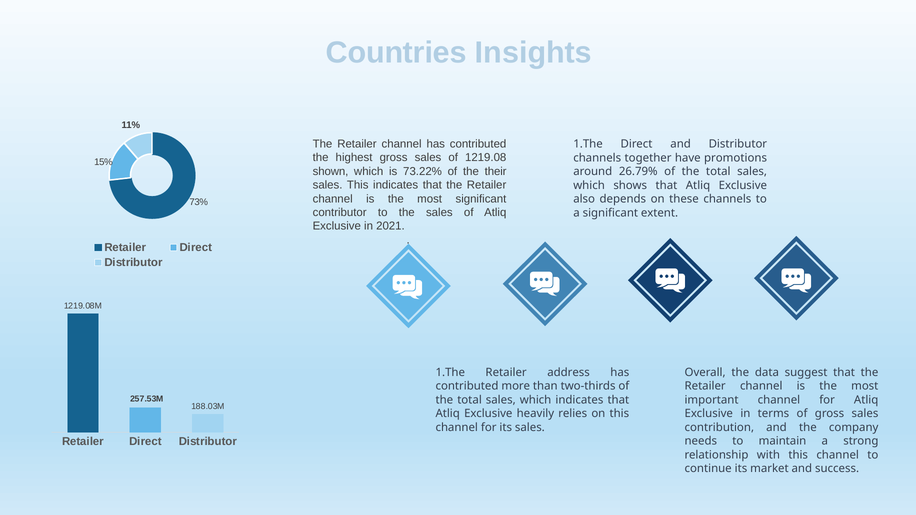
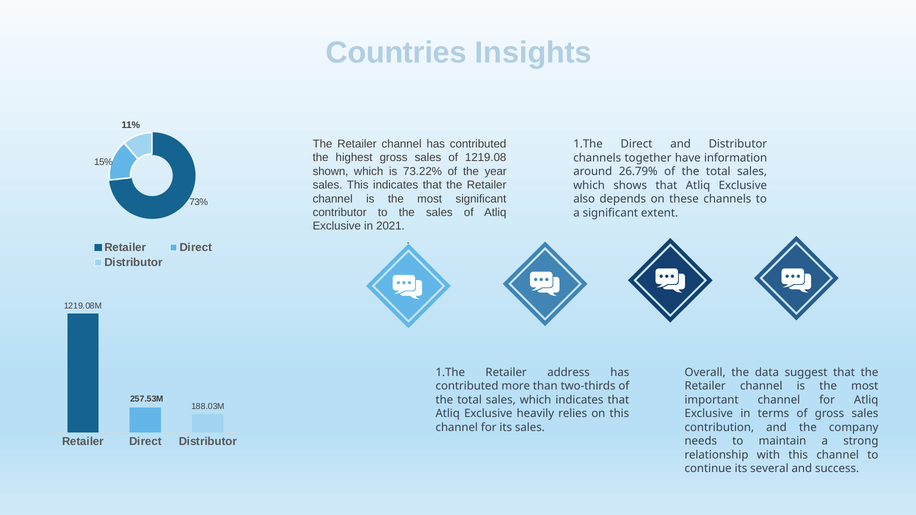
promotions: promotions -> information
their: their -> year
market: market -> several
